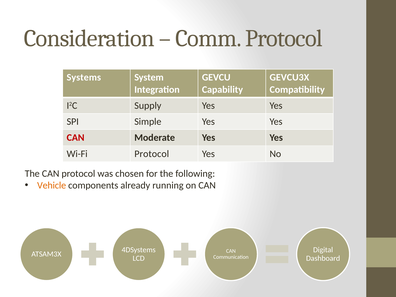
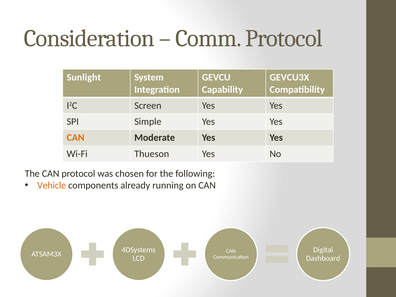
Systems: Systems -> Sunlight
Supply: Supply -> Screen
CAN at (76, 138) colour: red -> orange
Wi-Fi Protocol: Protocol -> Thueson
